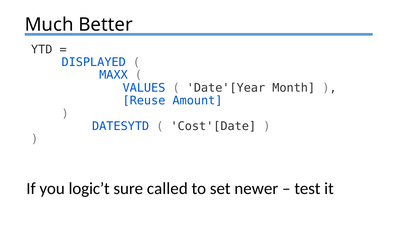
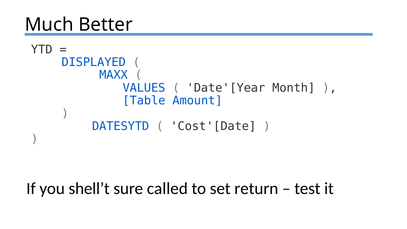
Reuse: Reuse -> Table
logic’t: logic’t -> shell’t
newer: newer -> return
